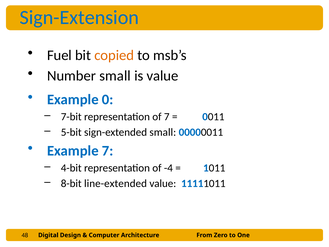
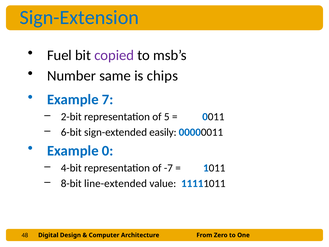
copied colour: orange -> purple
Number small: small -> same
is value: value -> chips
0: 0 -> 7
7-bit: 7-bit -> 2-bit
of 7: 7 -> 5
5-bit: 5-bit -> 6-bit
sign-extended small: small -> easily
Example 7: 7 -> 0
-4: -4 -> -7
